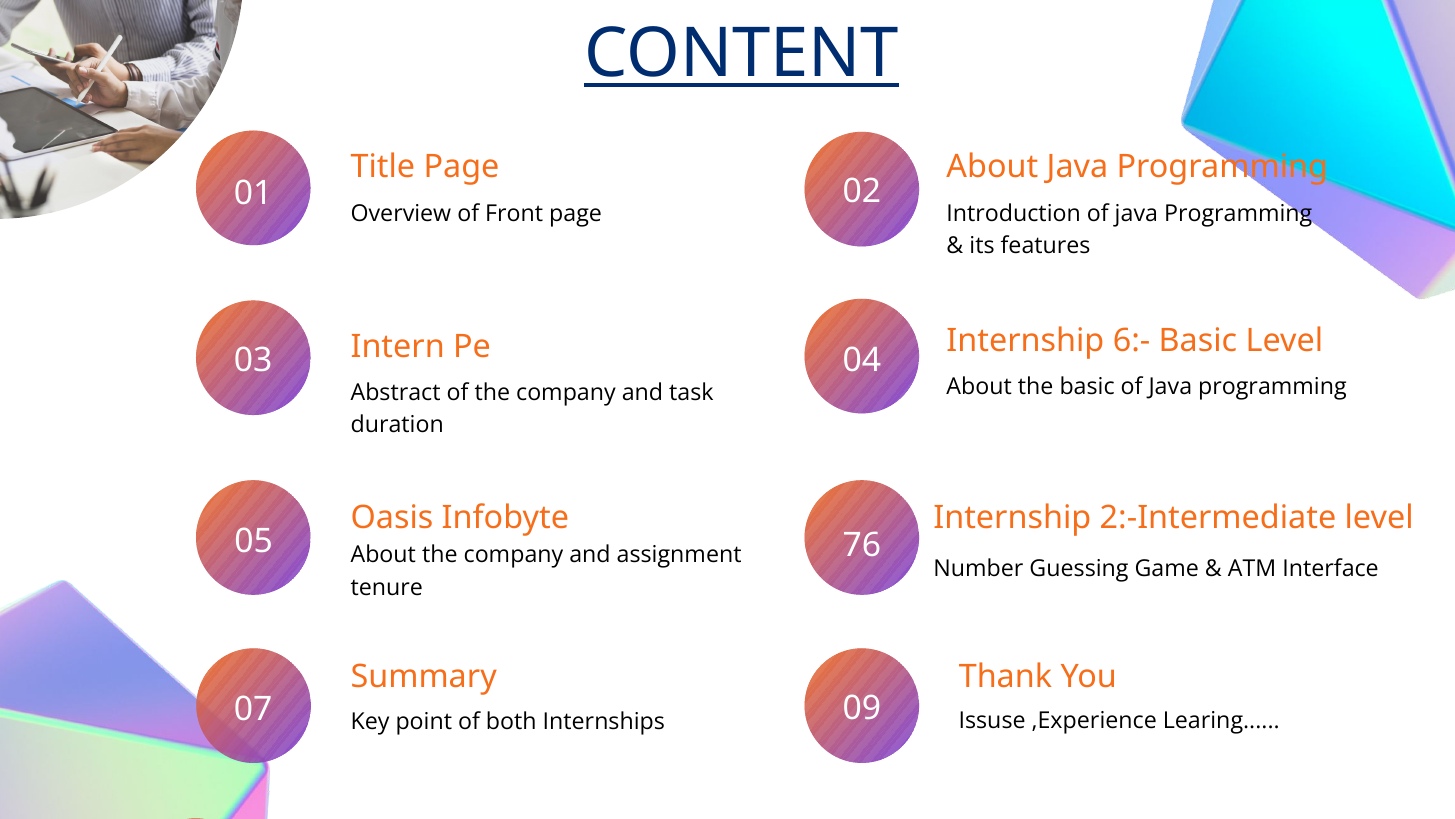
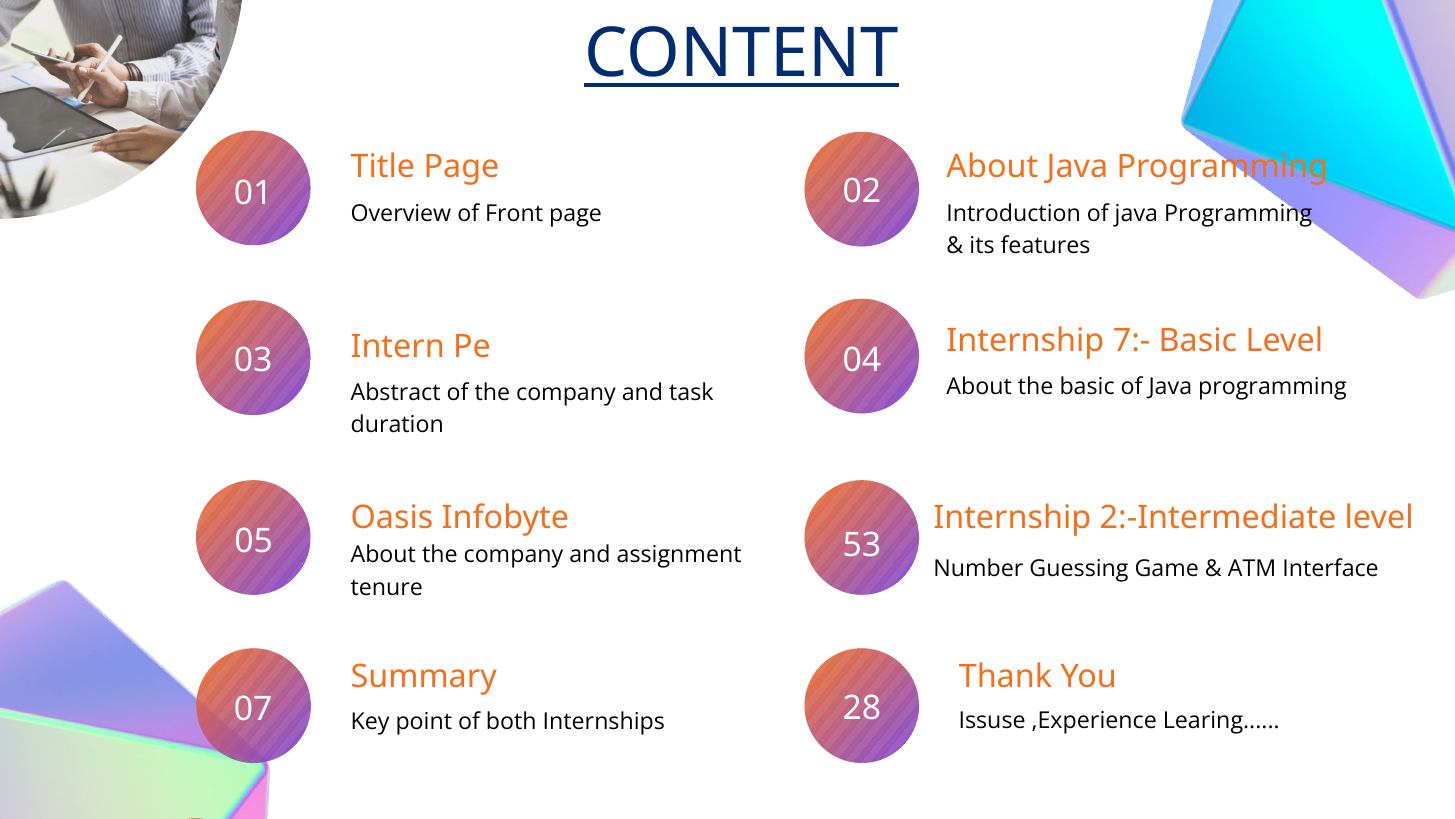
6:-: 6:- -> 7:-
76: 76 -> 53
09: 09 -> 28
